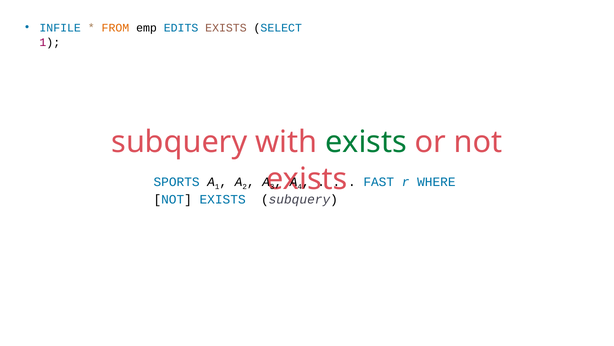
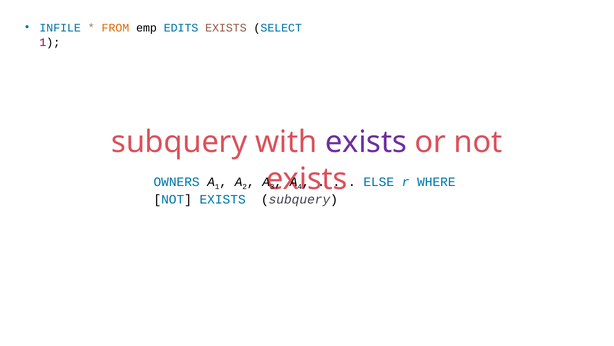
exists at (366, 142) colour: green -> purple
SPORTS: SPORTS -> OWNERS
FAST: FAST -> ELSE
